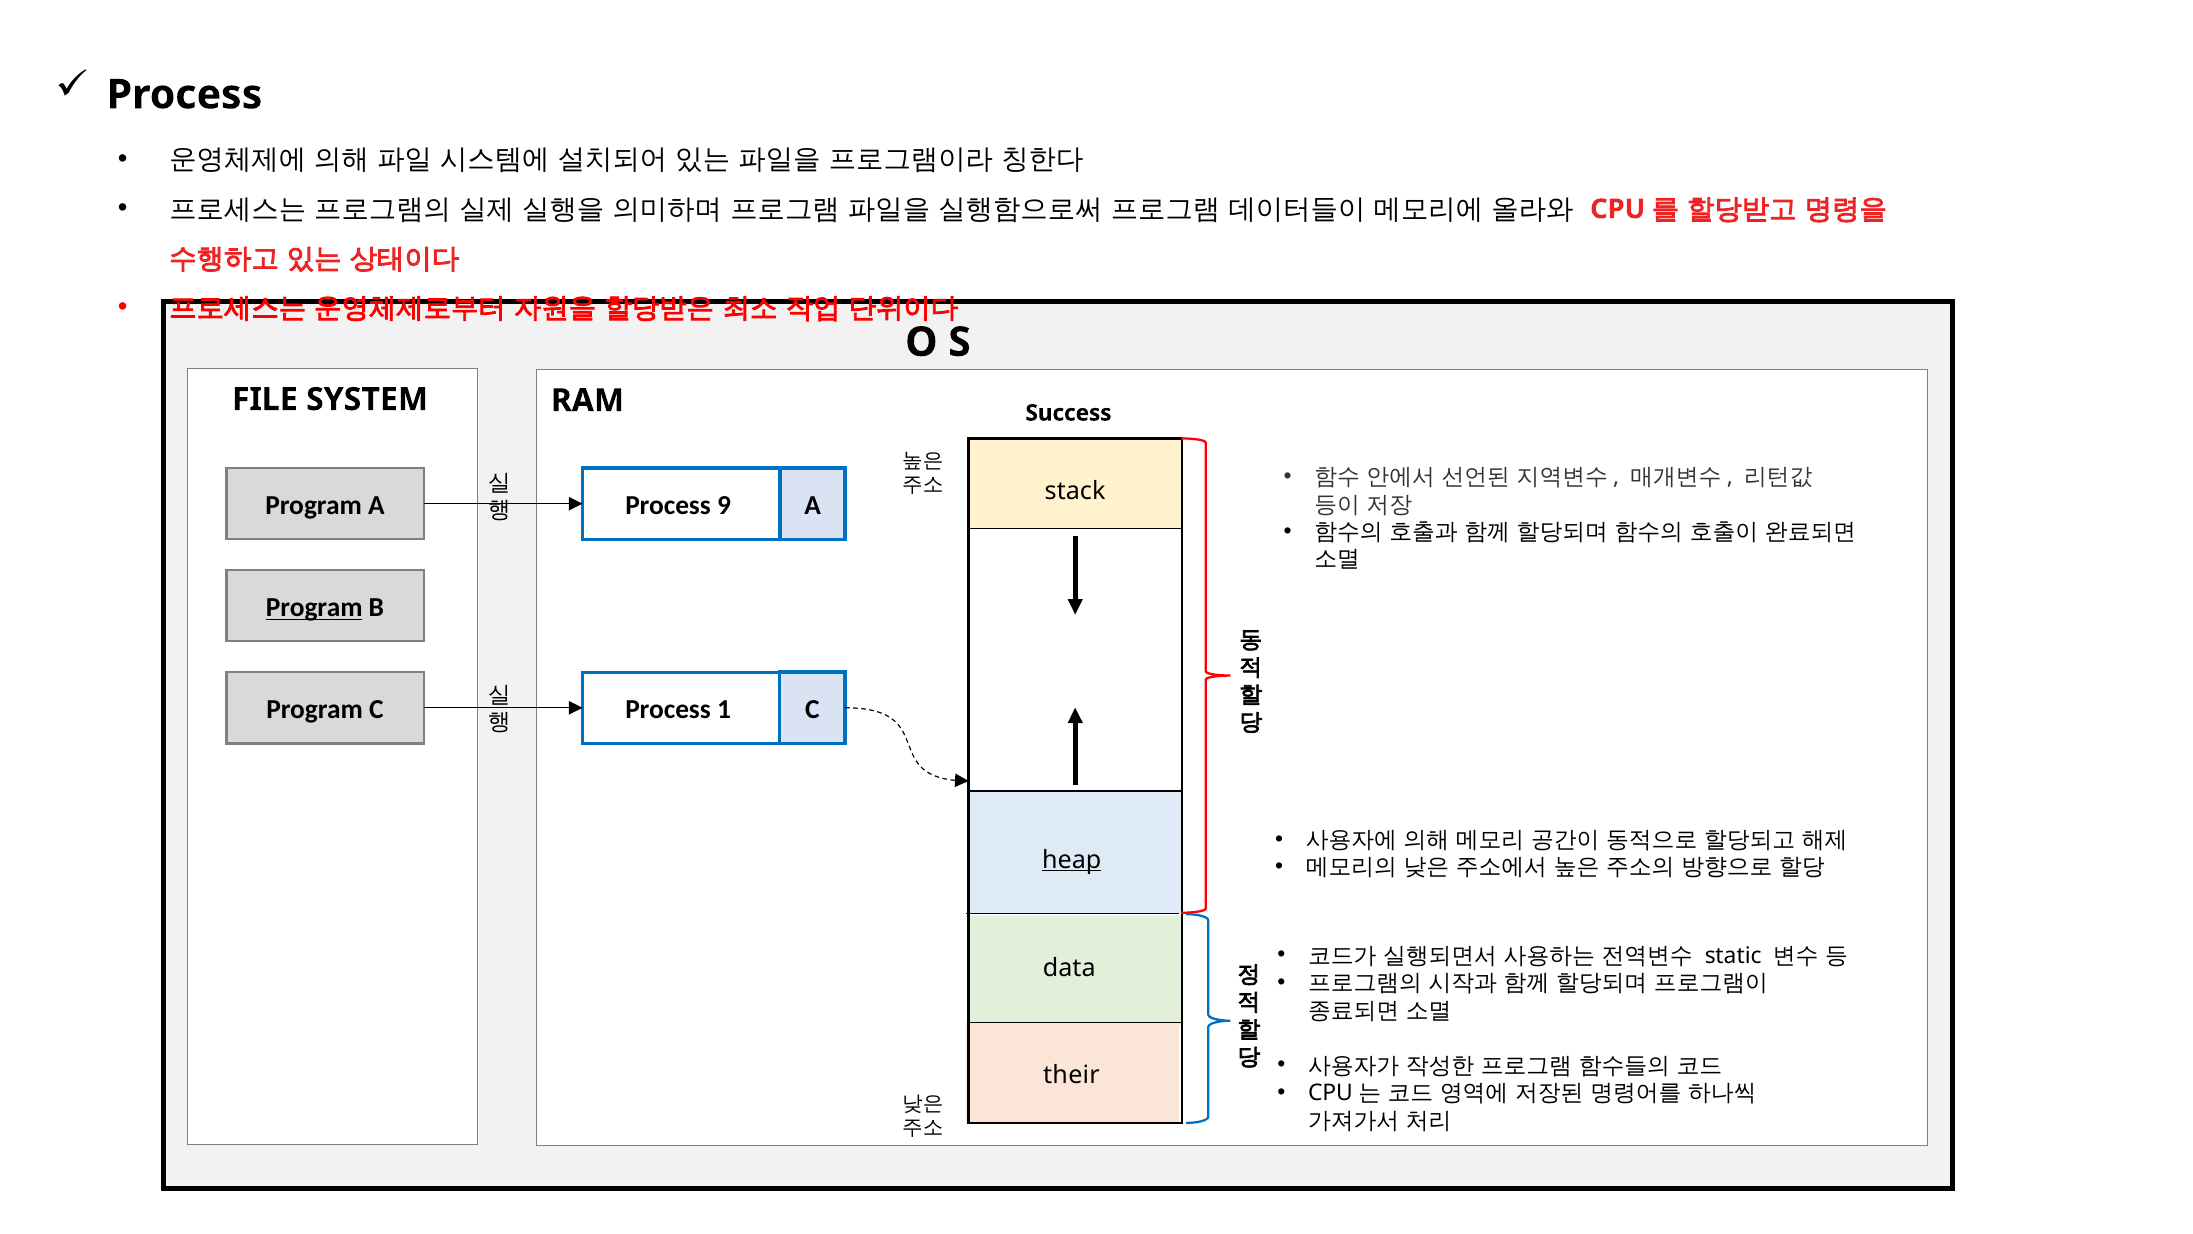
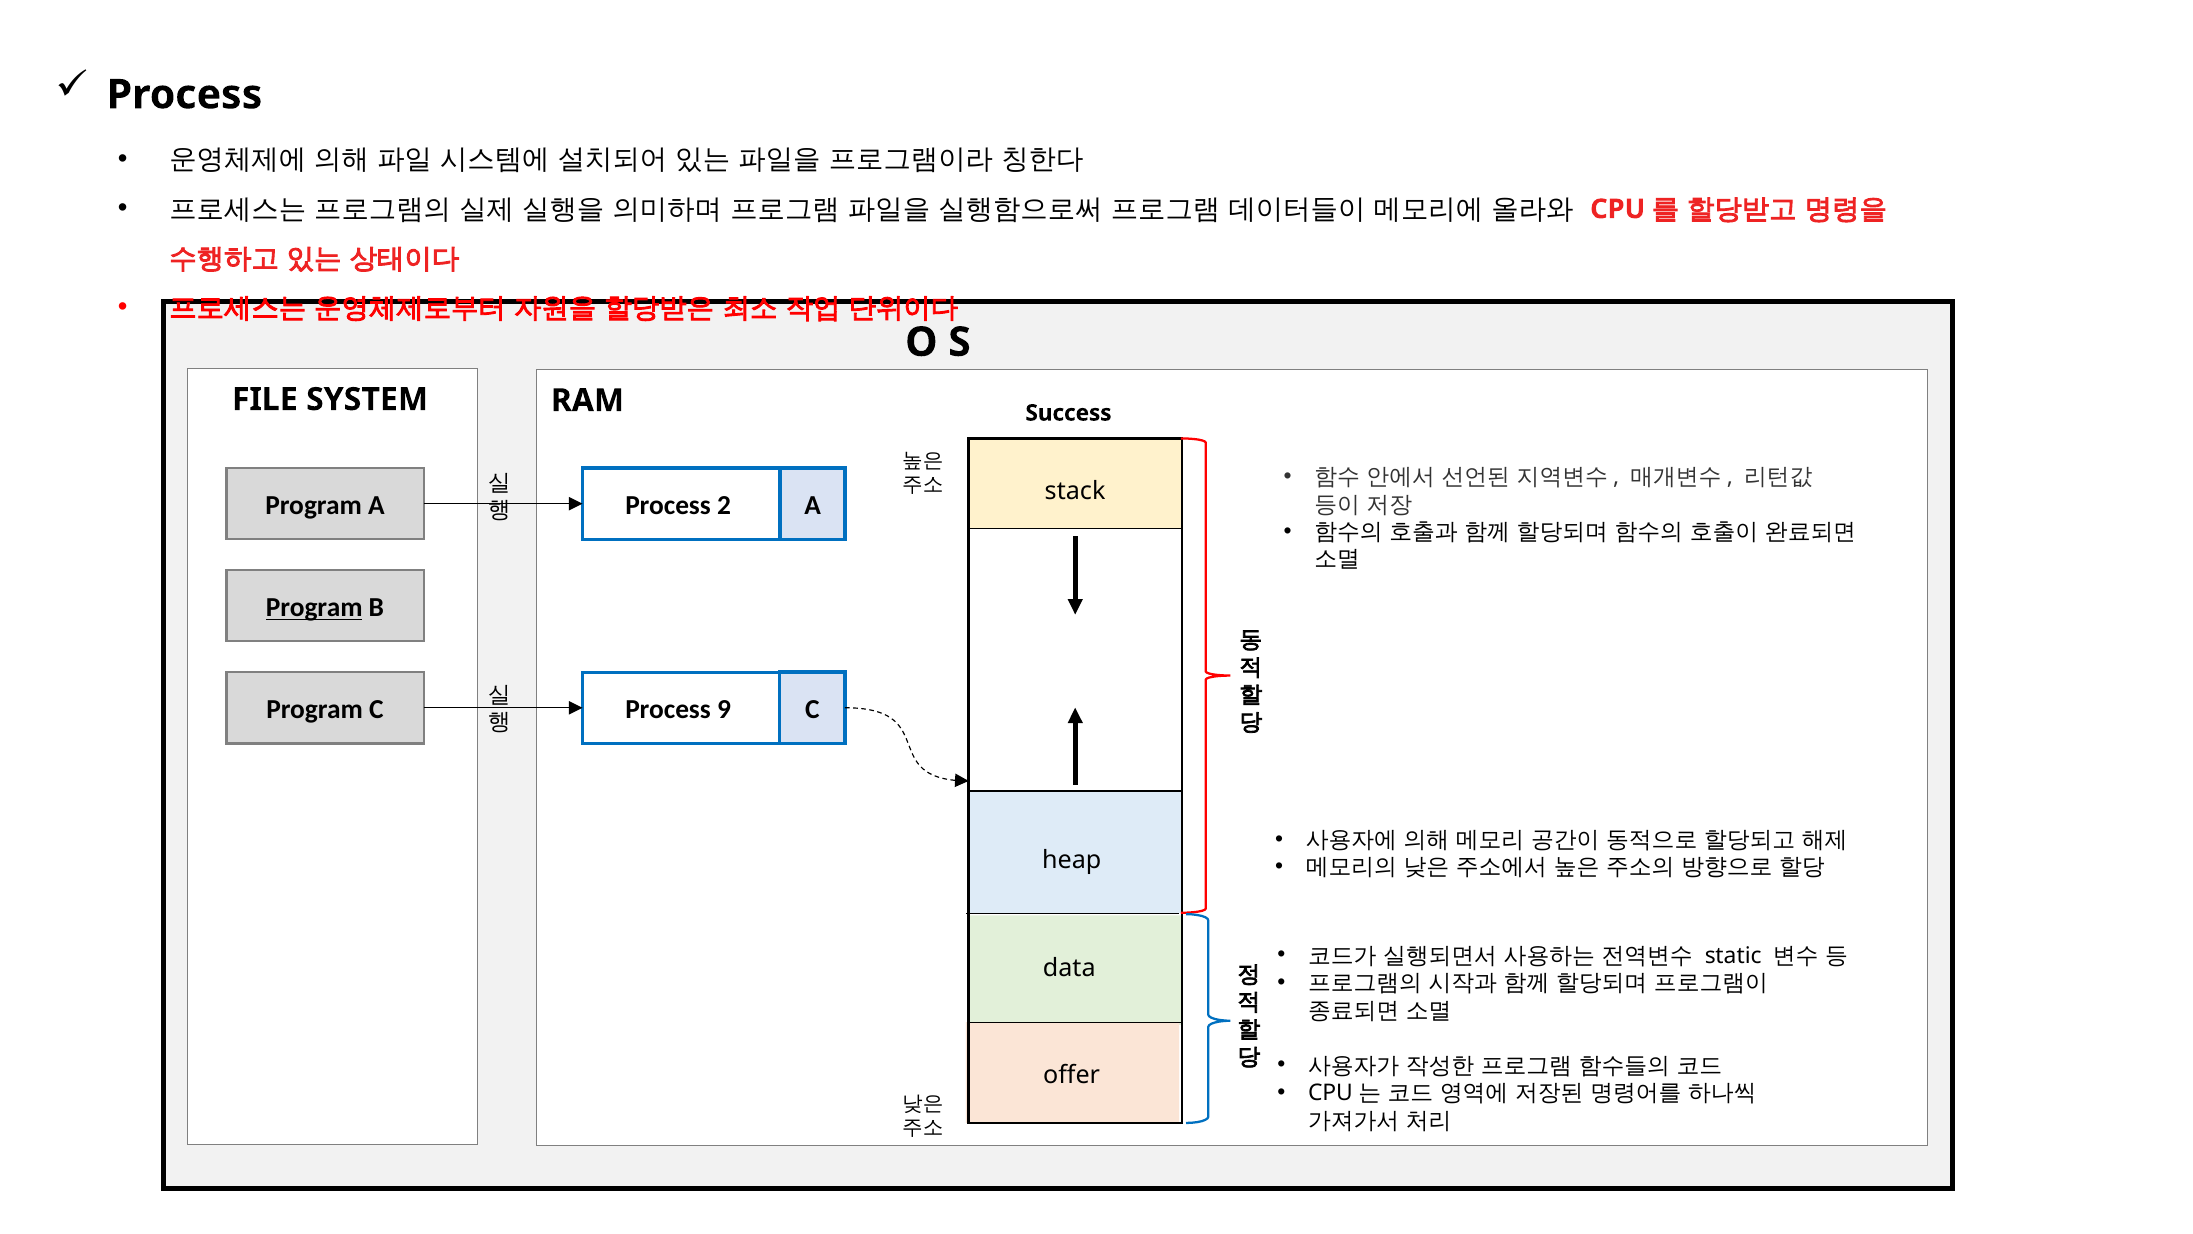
9: 9 -> 2
1: 1 -> 9
heap underline: present -> none
their: their -> offer
